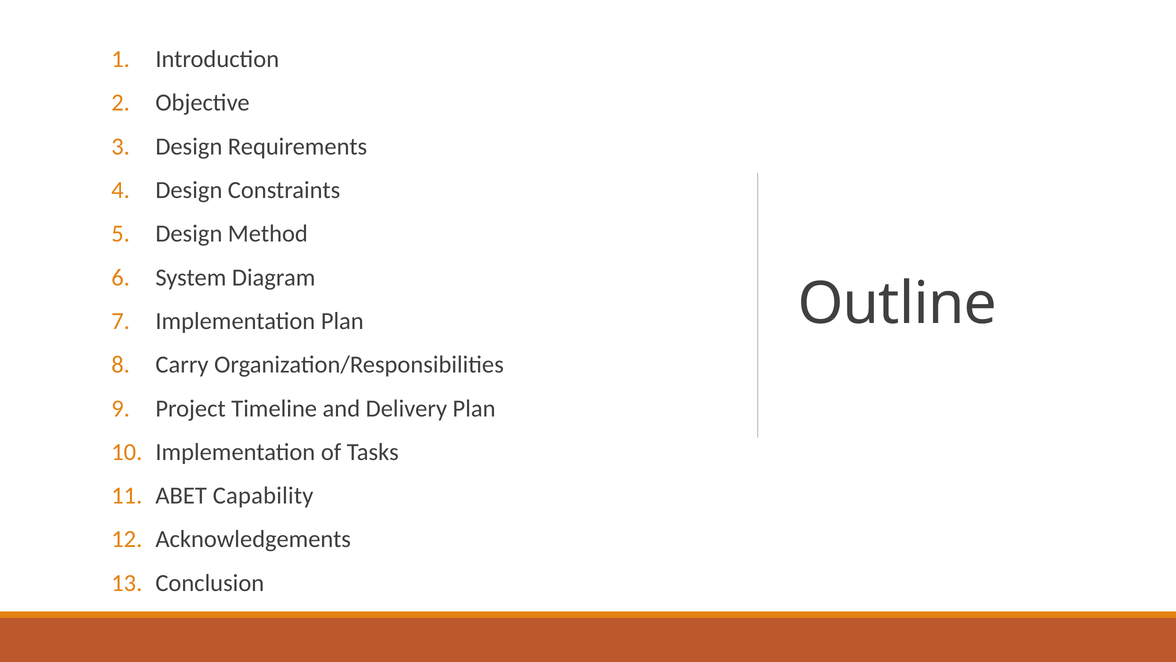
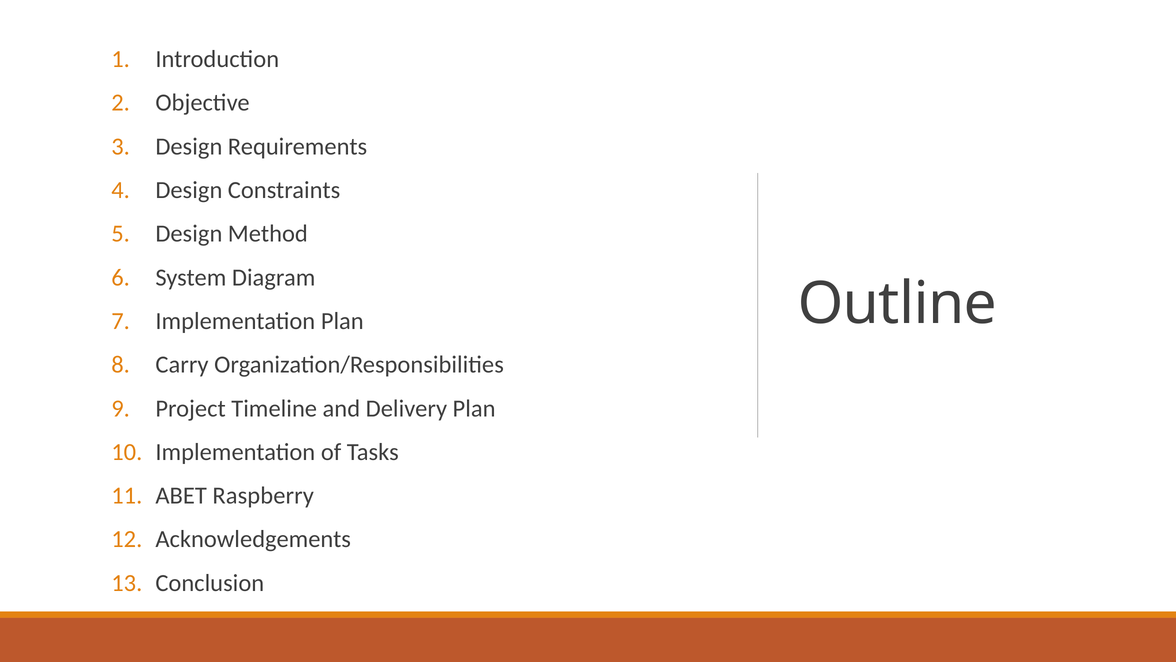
Capability: Capability -> Raspberry
